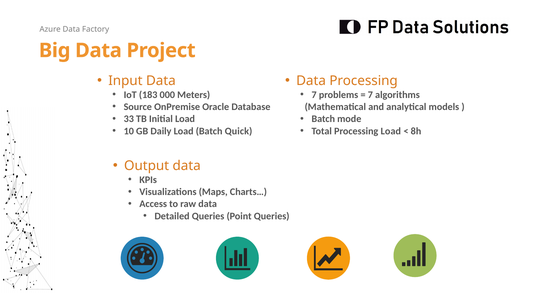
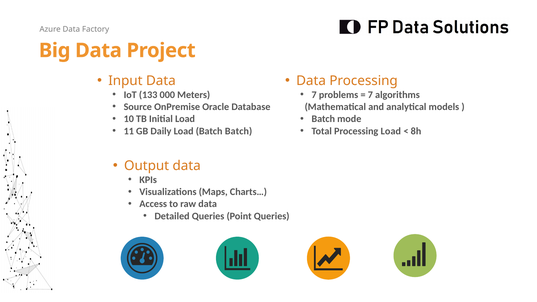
183: 183 -> 133
33: 33 -> 10
10: 10 -> 11
Batch Quick: Quick -> Batch
